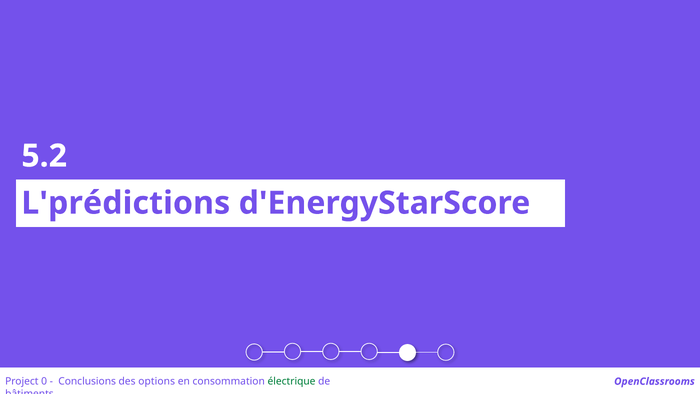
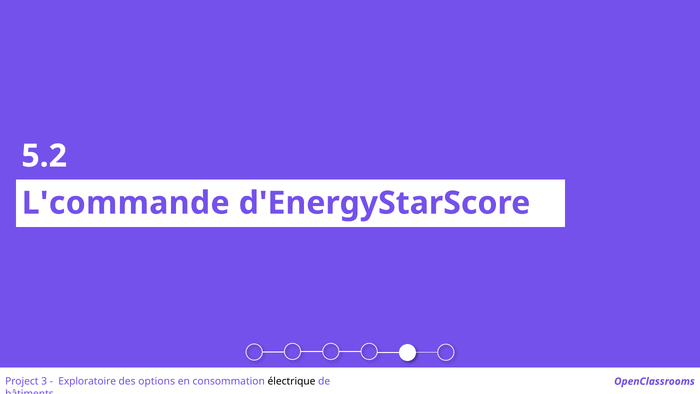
L'prédictions: L'prédictions -> L'commande
0: 0 -> 3
Conclusions: Conclusions -> Exploratoire
électrique colour: green -> black
